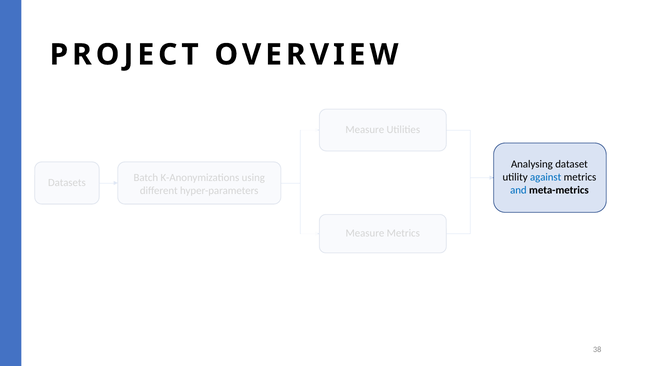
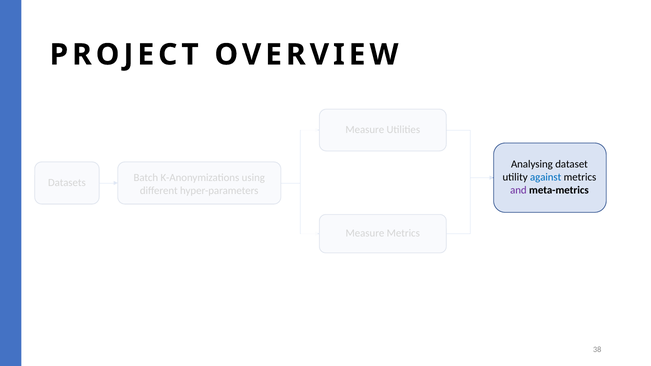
and colour: blue -> purple
